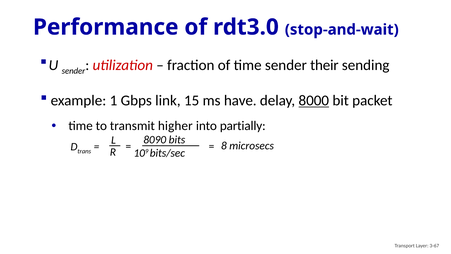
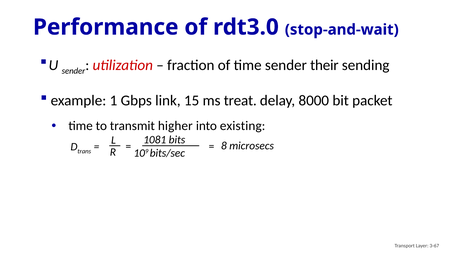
have: have -> treat
8000 underline: present -> none
partially: partially -> existing
8090: 8090 -> 1081
